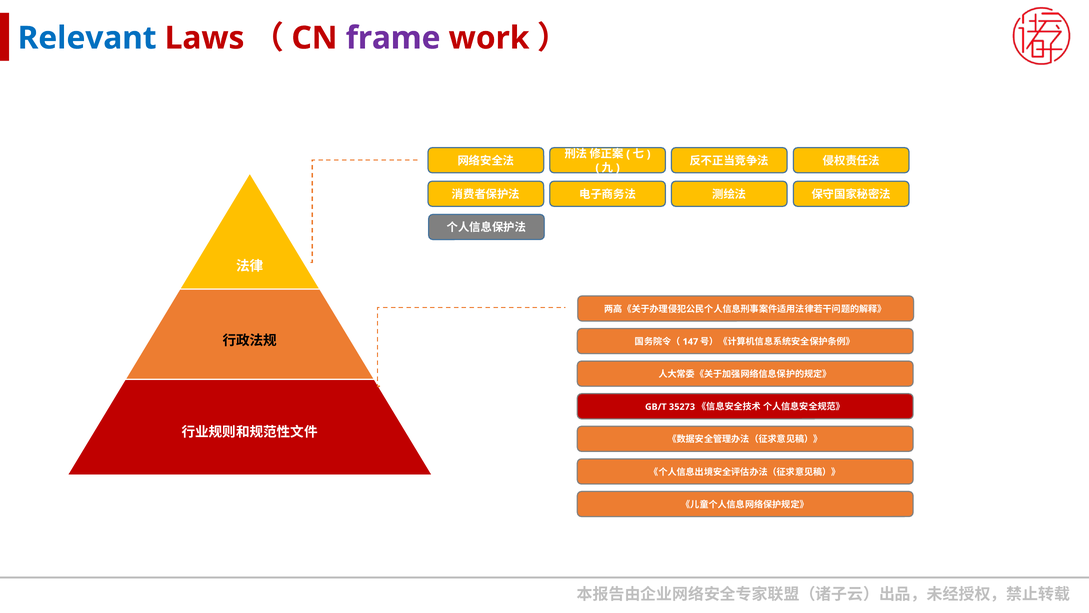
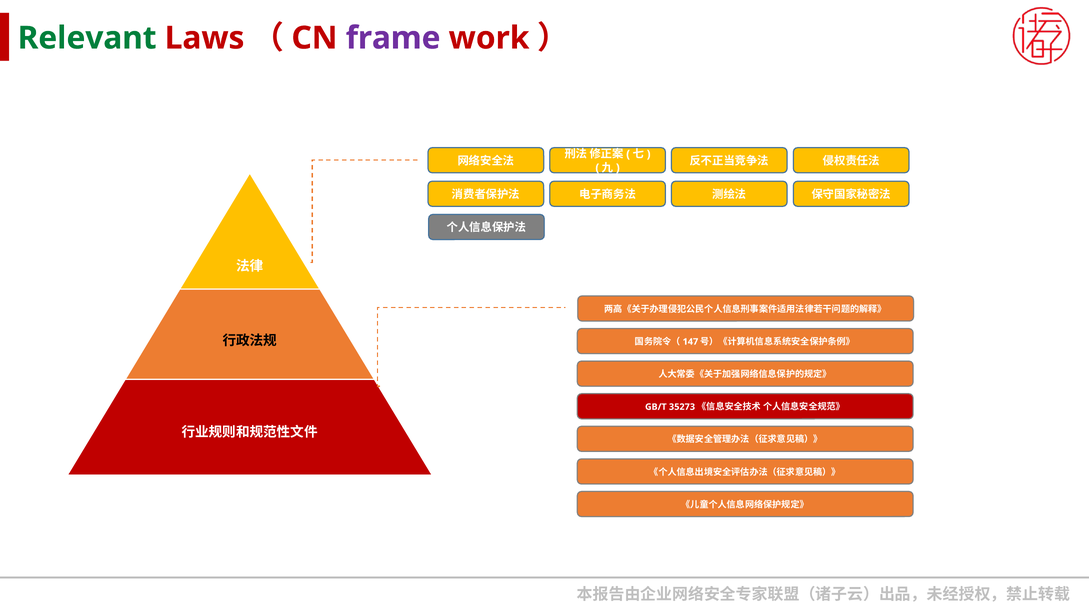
Relevant colour: blue -> green
